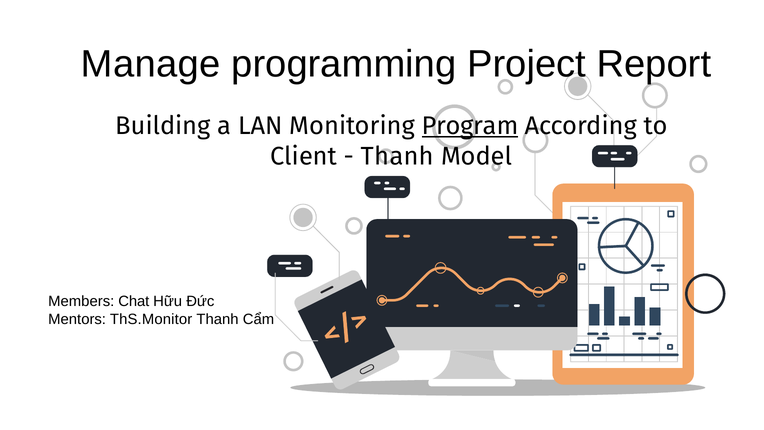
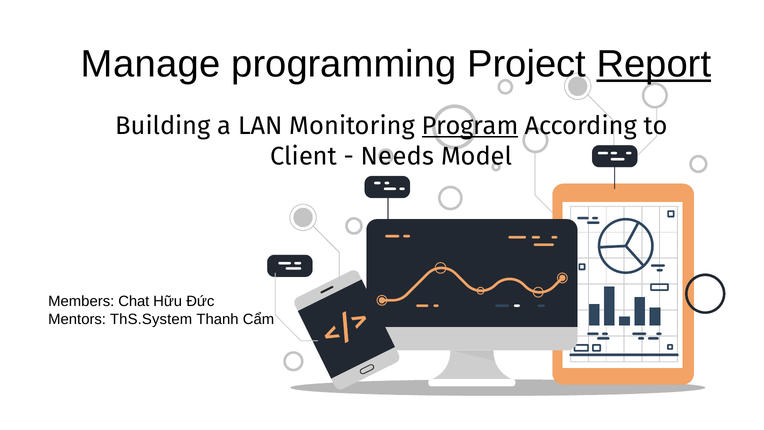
Report underline: none -> present
Thanh at (397, 156): Thanh -> Needs
ThS.Monitor: ThS.Monitor -> ThS.System
